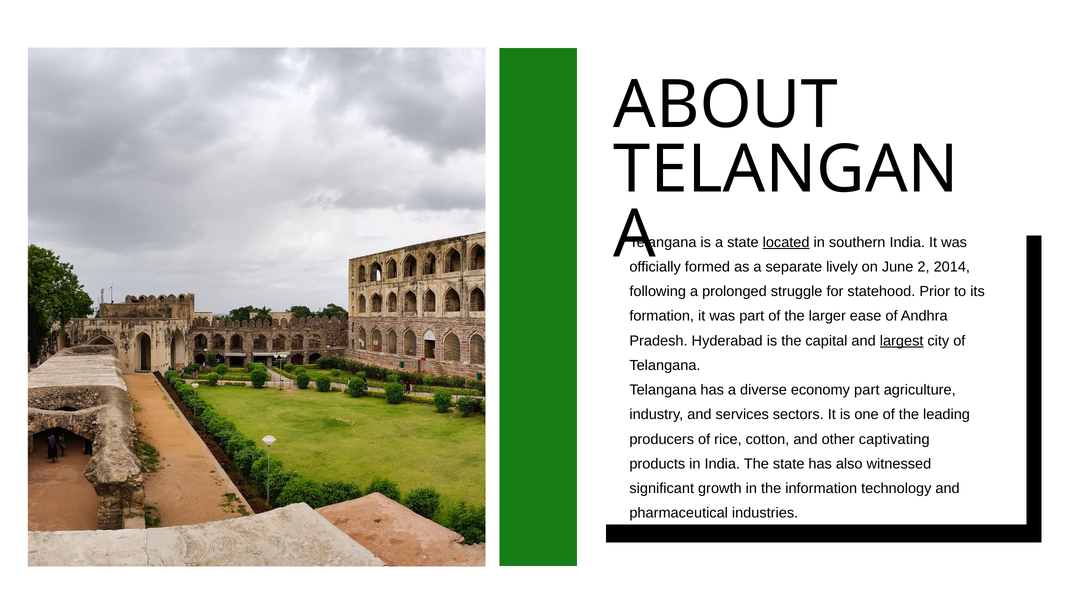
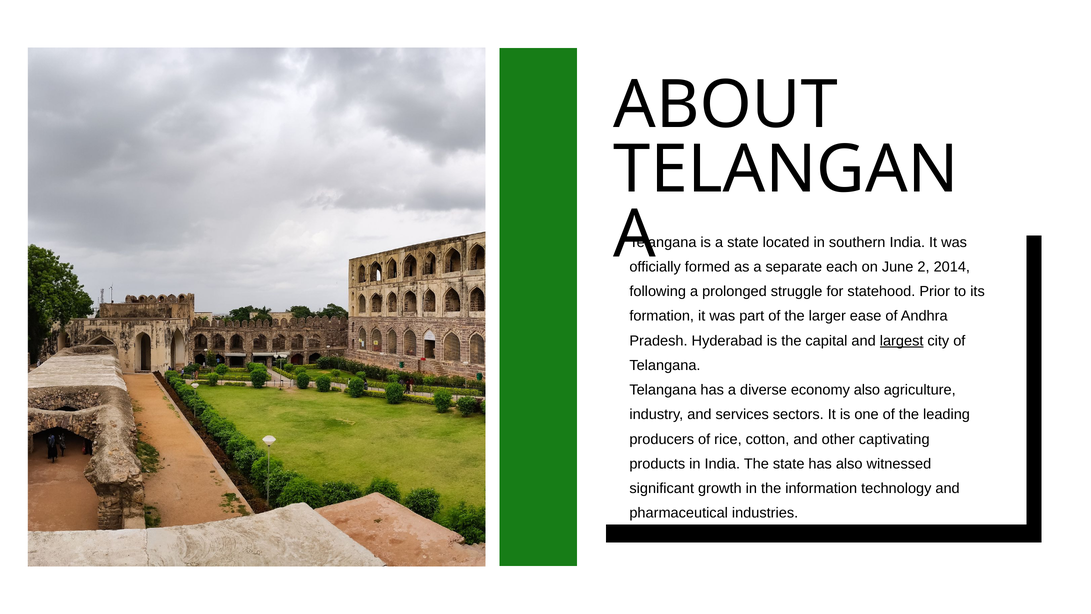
located underline: present -> none
lively: lively -> each
economy part: part -> also
